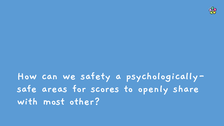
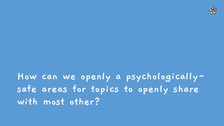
we safety: safety -> openly
scores: scores -> topics
